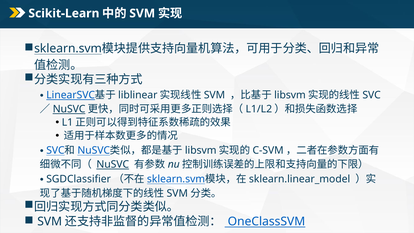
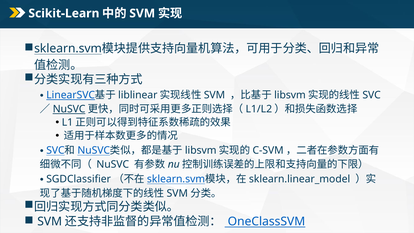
NuSVC at (113, 164) underline: present -> none
